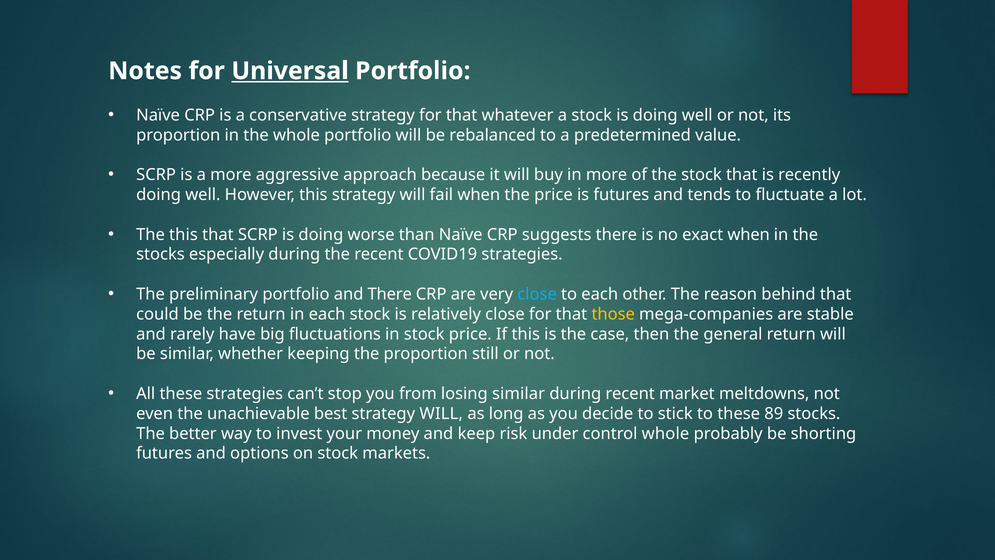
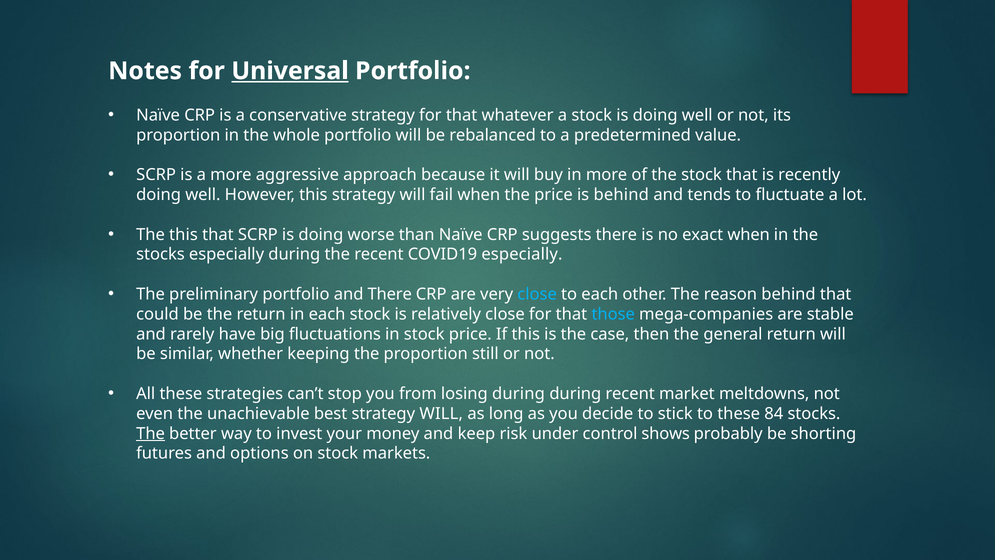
is futures: futures -> behind
COVID19 strategies: strategies -> especially
those colour: yellow -> light blue
losing similar: similar -> during
89: 89 -> 84
The at (151, 433) underline: none -> present
control whole: whole -> shows
